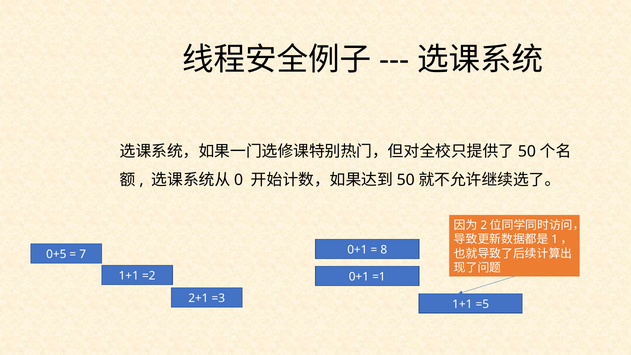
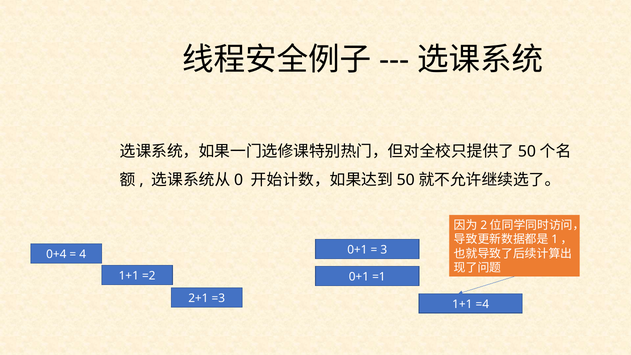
8: 8 -> 3
0+5: 0+5 -> 0+4
7: 7 -> 4
=5: =5 -> =4
